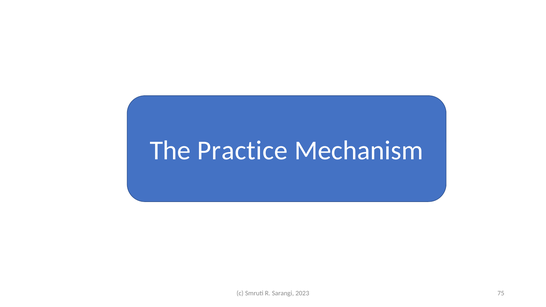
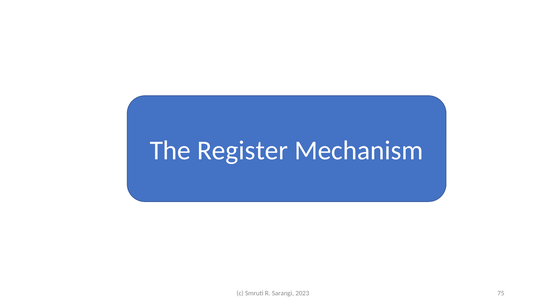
Practice: Practice -> Register
